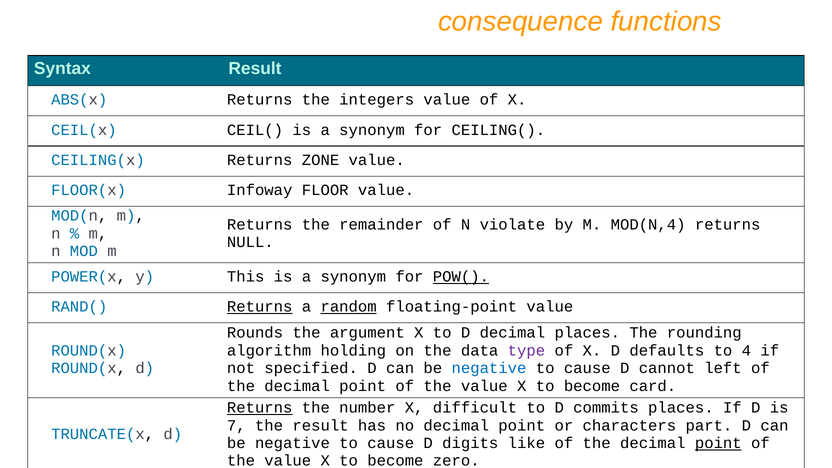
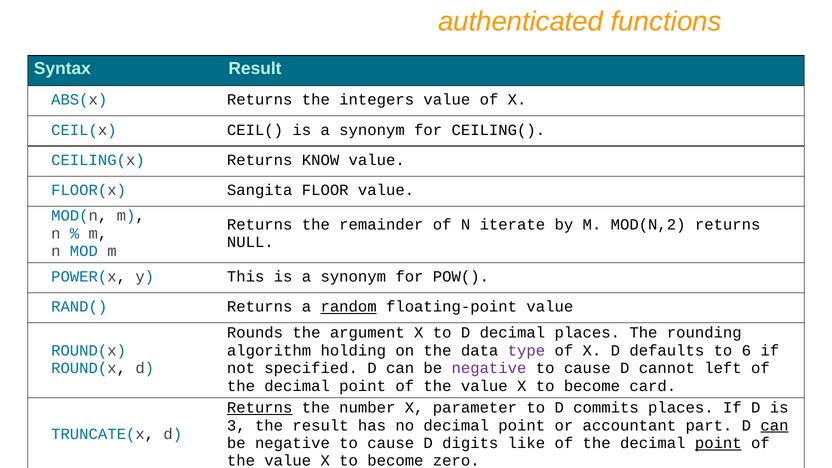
consequence: consequence -> authenticated
ZONE: ZONE -> KNOW
Infoway: Infoway -> Sangita
violate: violate -> iterate
MOD(N,4: MOD(N,4 -> MOD(N,2
POW( underline: present -> none
Returns at (260, 307) underline: present -> none
4: 4 -> 6
negative at (489, 368) colour: blue -> purple
difficult: difficult -> parameter
7: 7 -> 3
characters: characters -> accountant
can at (774, 425) underline: none -> present
